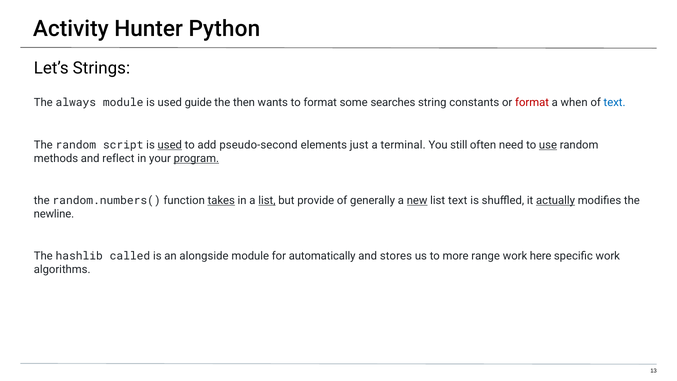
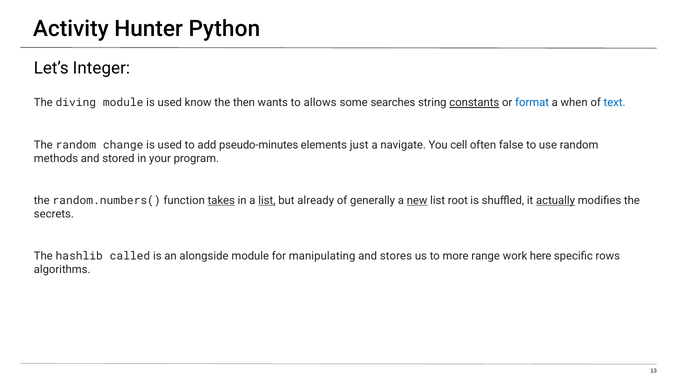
Strings: Strings -> Integer
always: always -> diving
guide: guide -> know
to format: format -> allows
constants underline: none -> present
format at (532, 103) colour: red -> blue
script: script -> change
used at (170, 145) underline: present -> none
pseudo-second: pseudo-second -> pseudo-minutes
terminal: terminal -> navigate
still: still -> cell
need: need -> false
use underline: present -> none
reflect: reflect -> stored
program underline: present -> none
provide: provide -> already
list text: text -> root
newline: newline -> secrets
automatically: automatically -> manipulating
specific work: work -> rows
